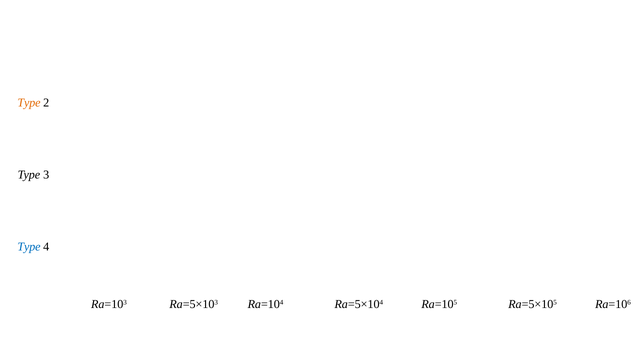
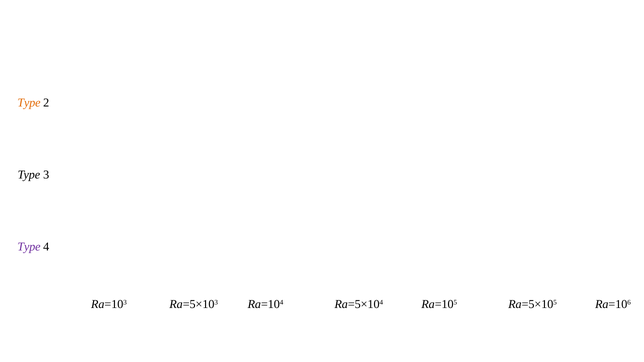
Type at (29, 247) colour: blue -> purple
